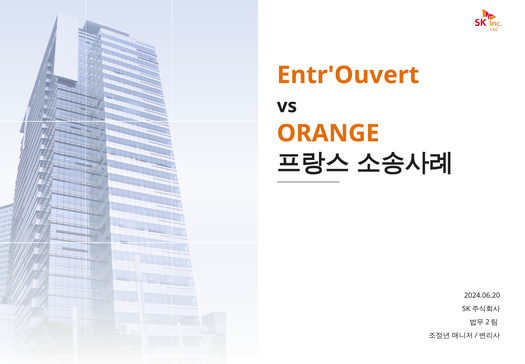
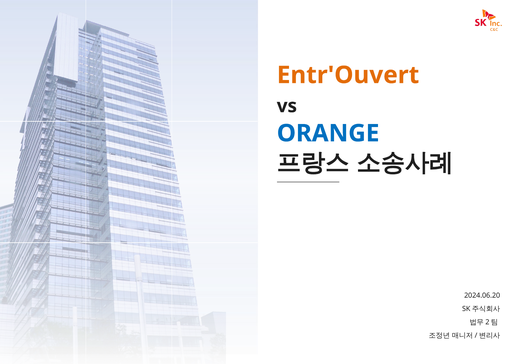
ORANGE colour: orange -> blue
